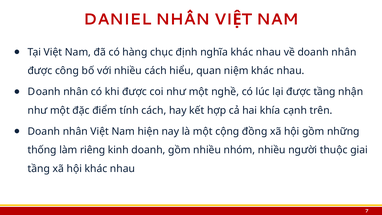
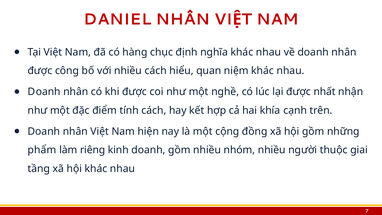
được tầng: tầng -> nhất
thống: thống -> phẩm
